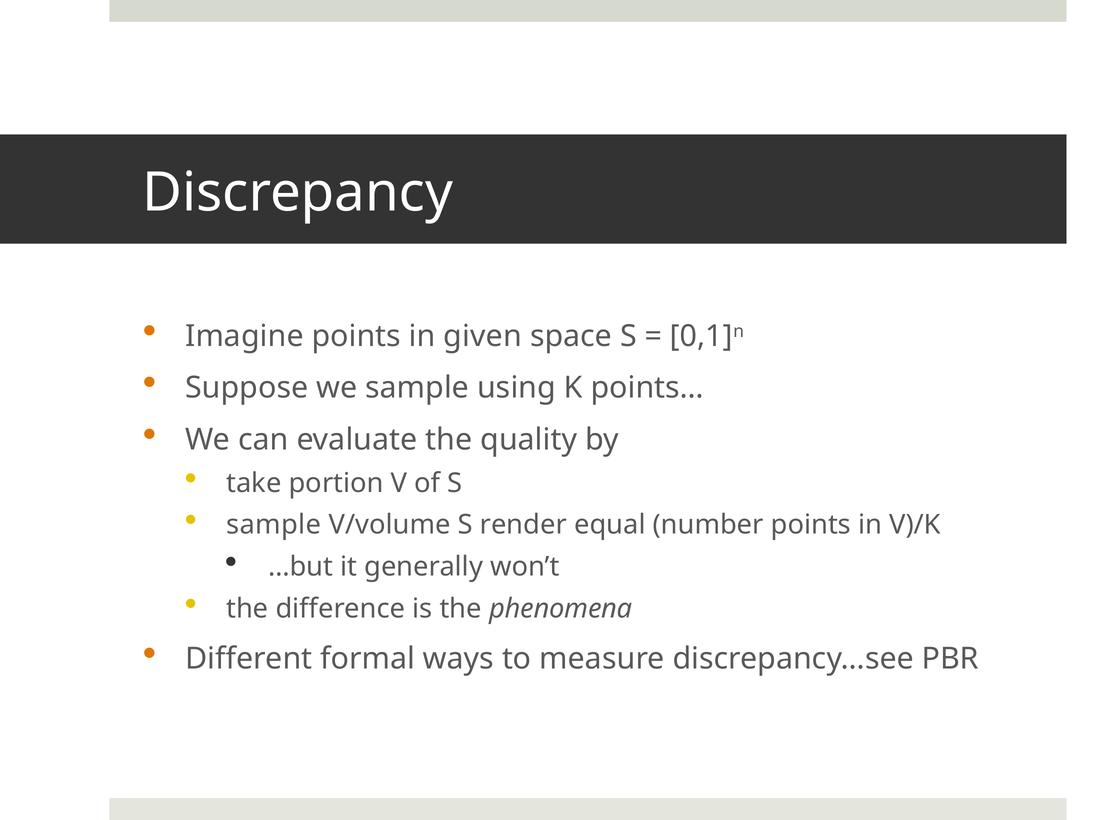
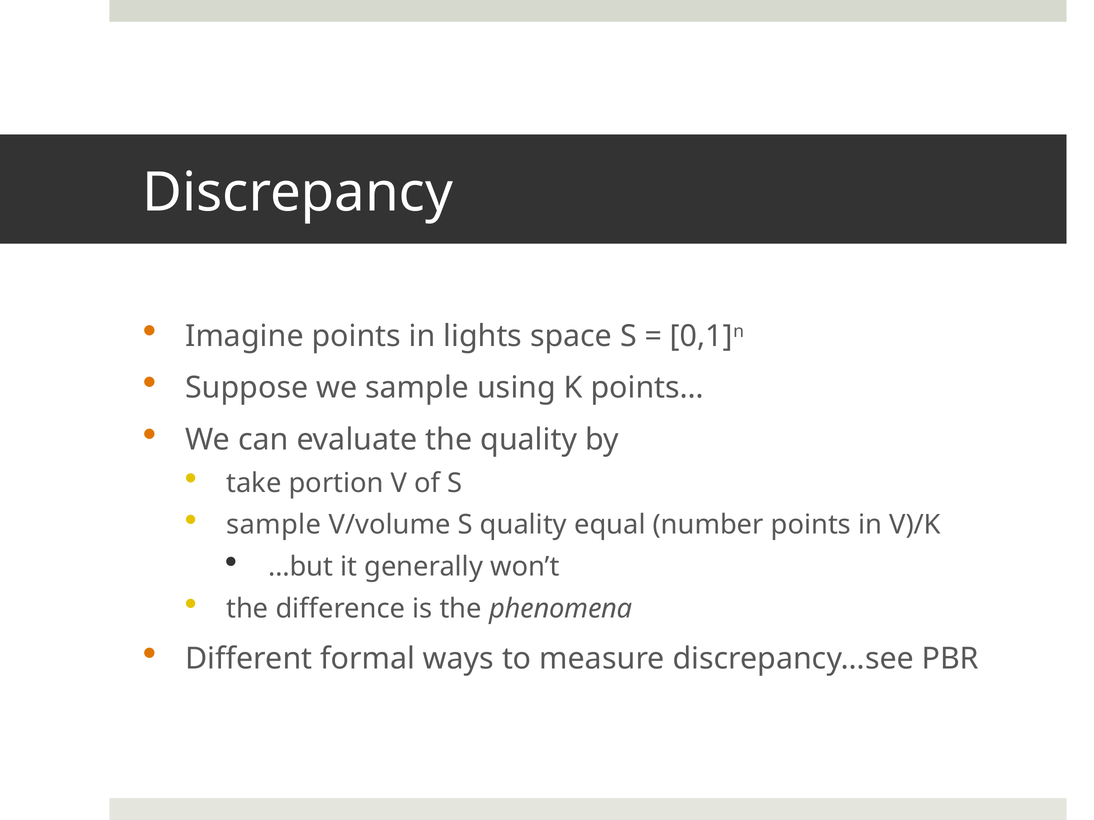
given: given -> lights
S render: render -> quality
